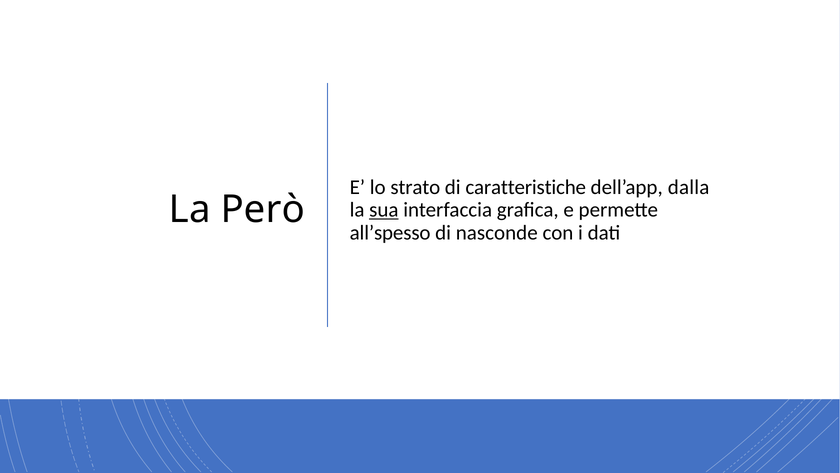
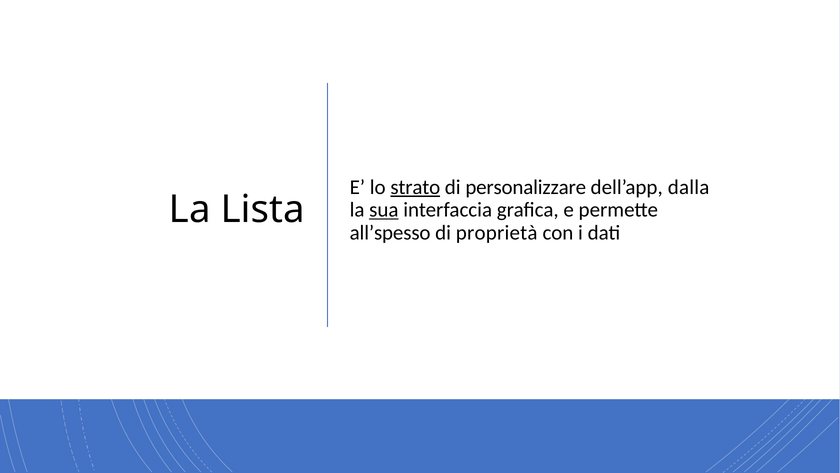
strato underline: none -> present
caratteristiche: caratteristiche -> personalizzare
Però: Però -> Lista
nasconde: nasconde -> proprietà
